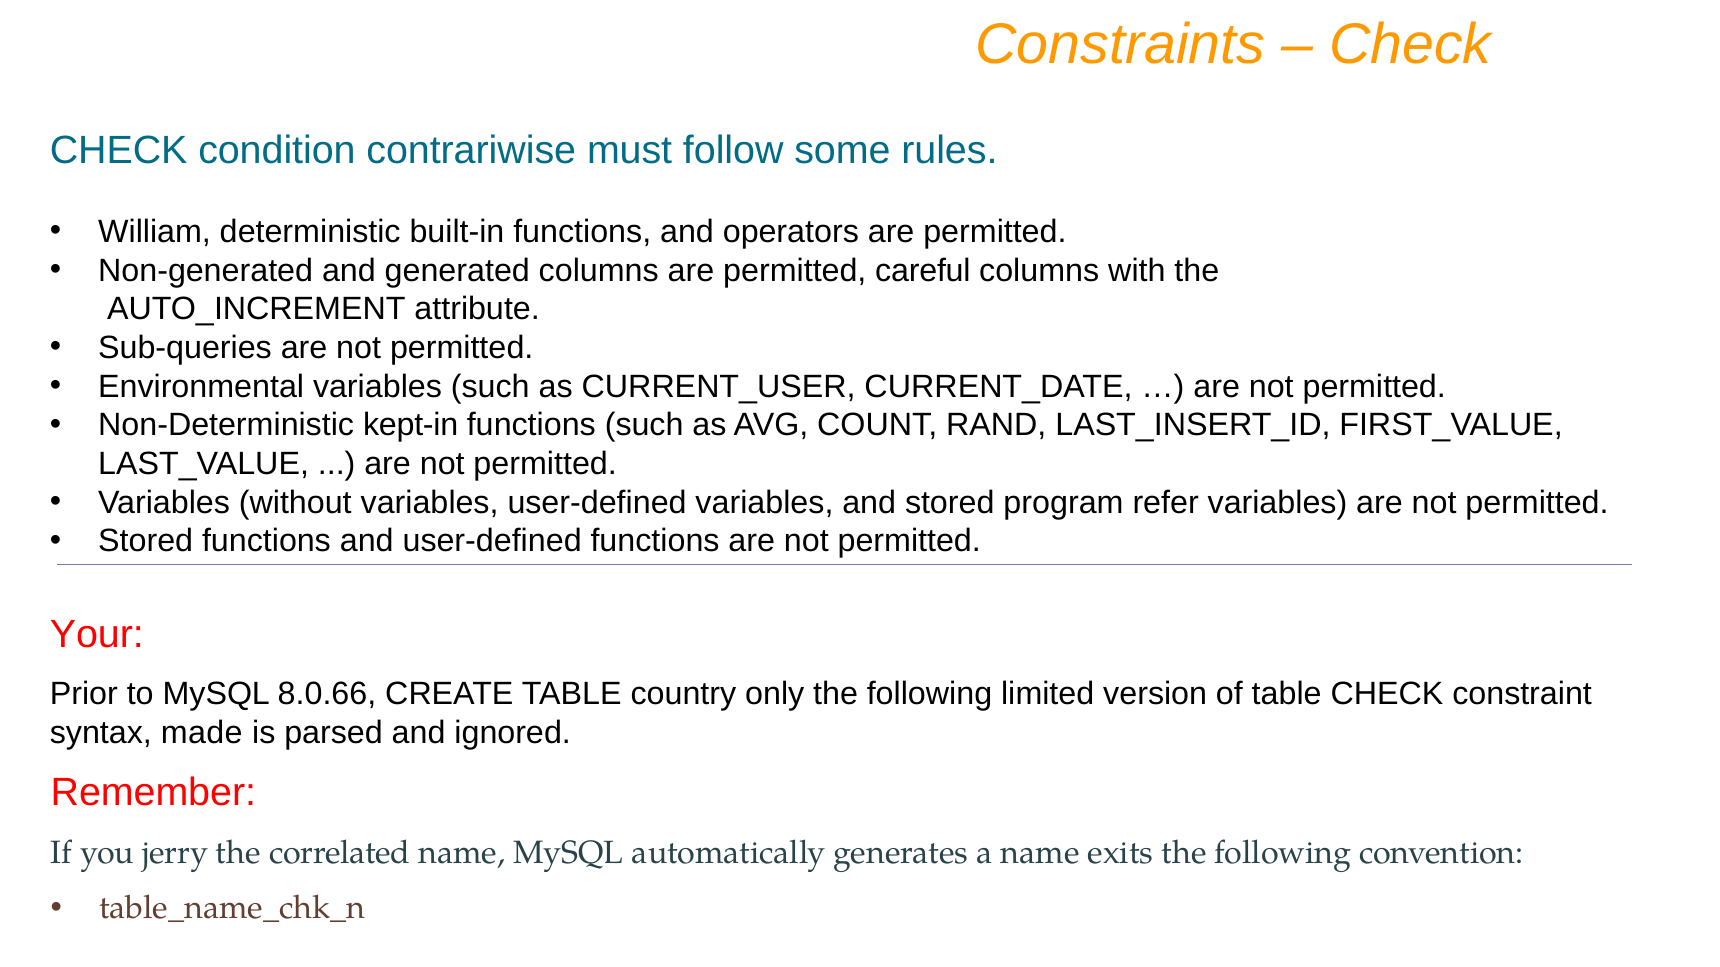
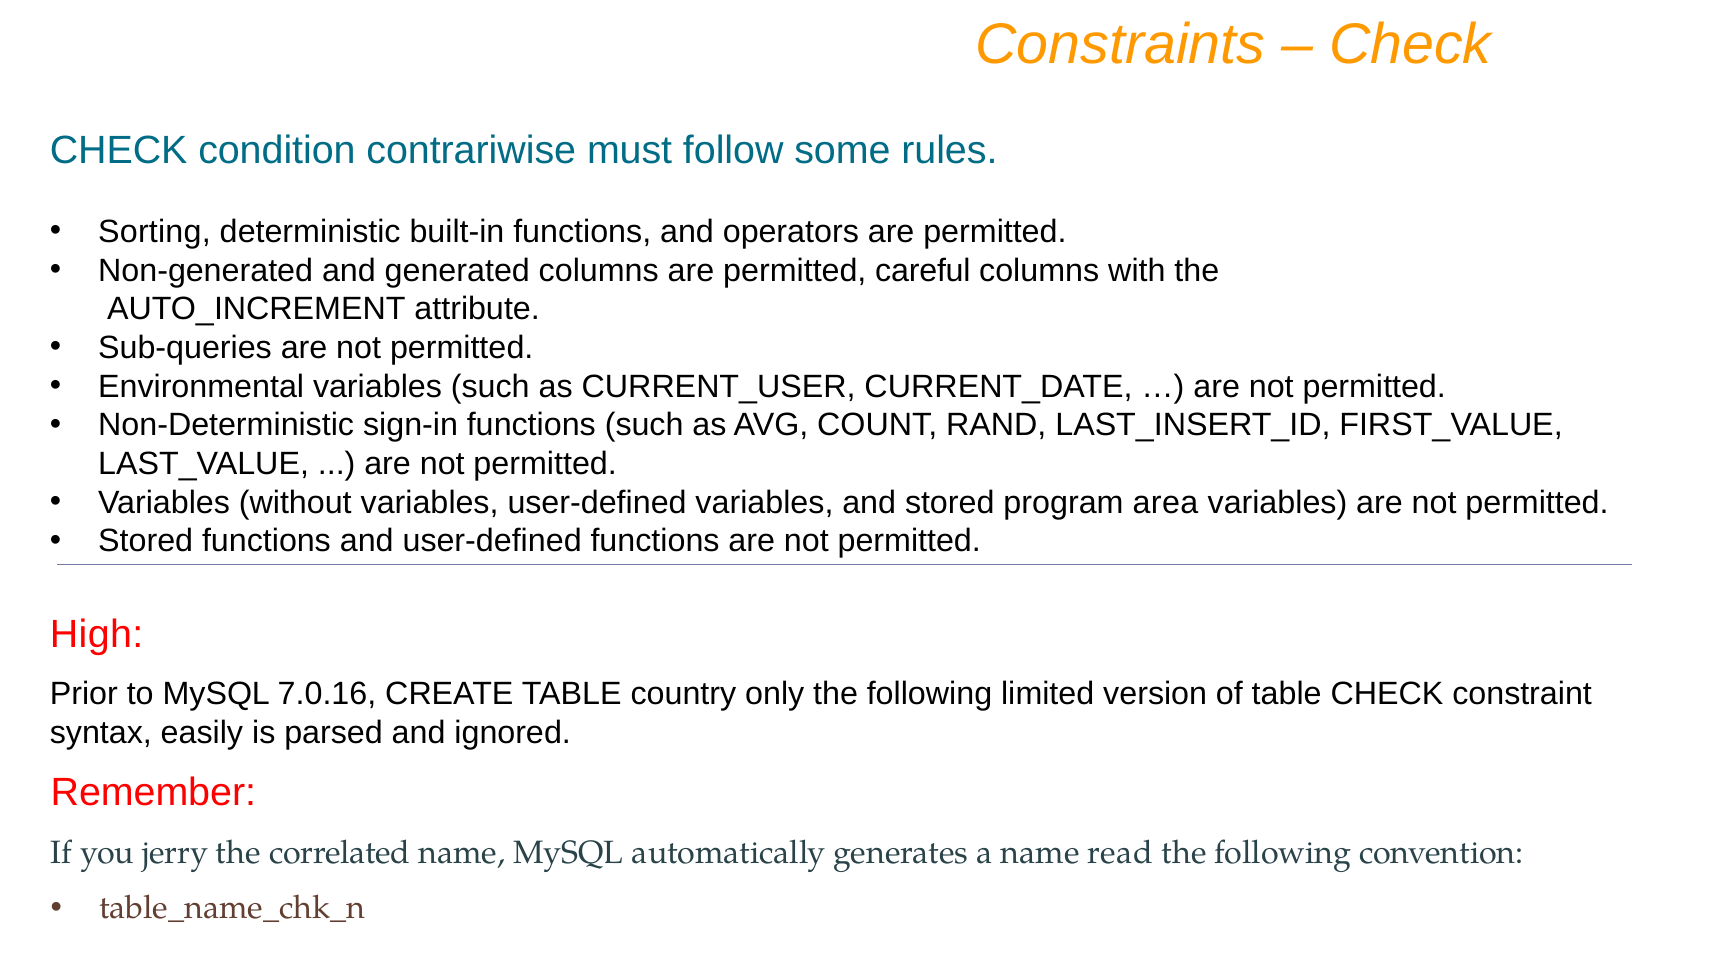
William: William -> Sorting
kept-in: kept-in -> sign-in
refer: refer -> area
Your: Your -> High
8.0.66: 8.0.66 -> 7.0.16
made: made -> easily
exits: exits -> read
